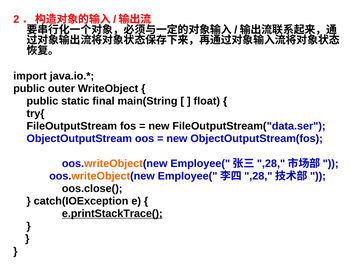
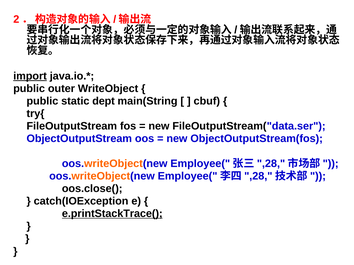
import underline: none -> present
final: final -> dept
float: float -> cbuf
